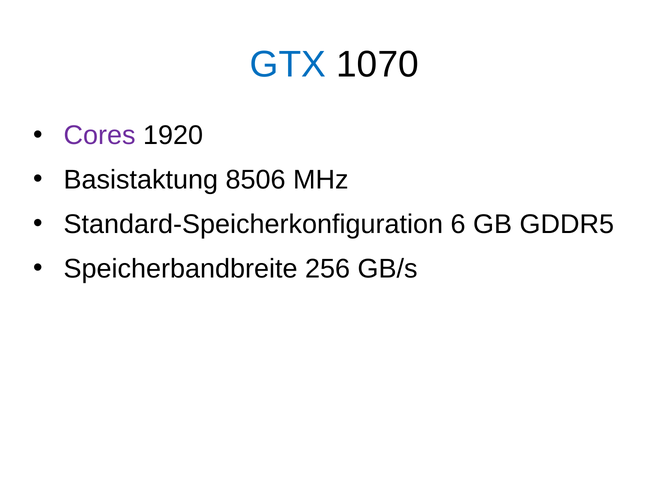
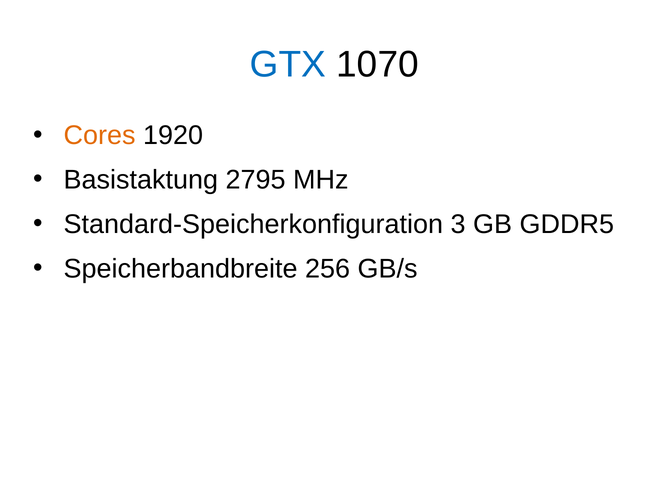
Cores colour: purple -> orange
8506: 8506 -> 2795
6: 6 -> 3
